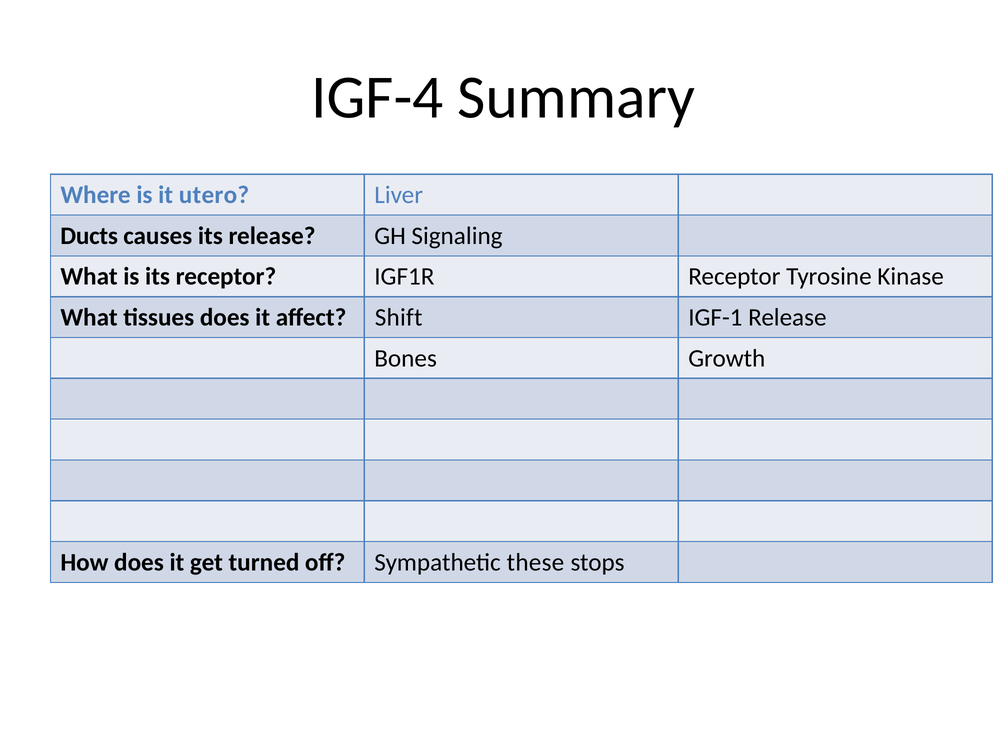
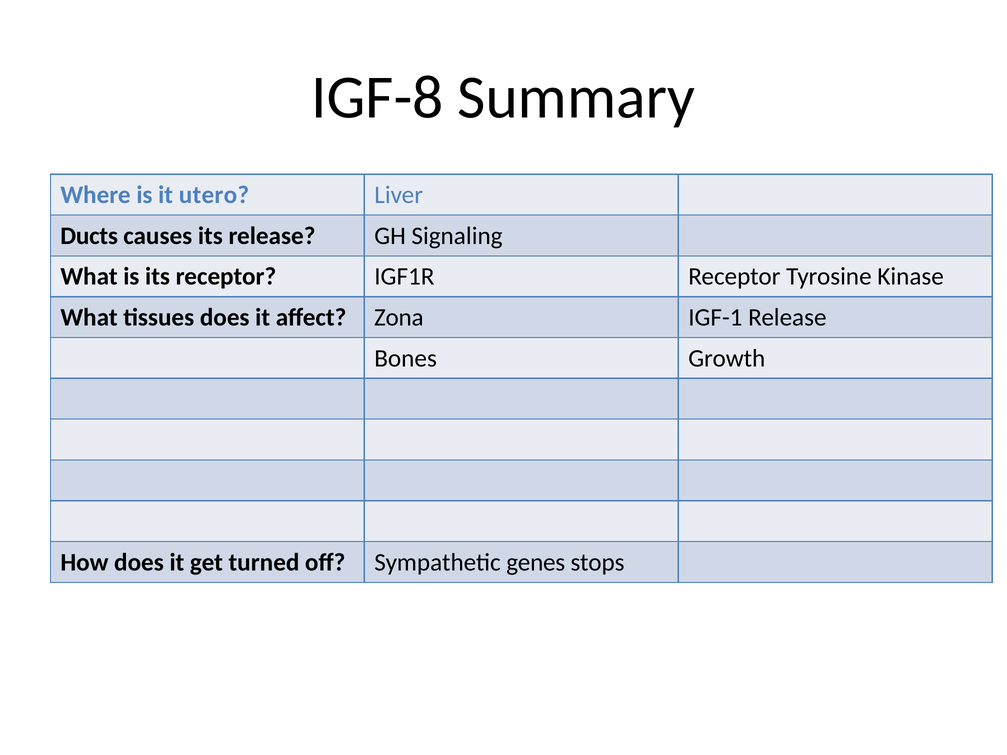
IGF-4: IGF-4 -> IGF-8
Shift: Shift -> Zona
these: these -> genes
